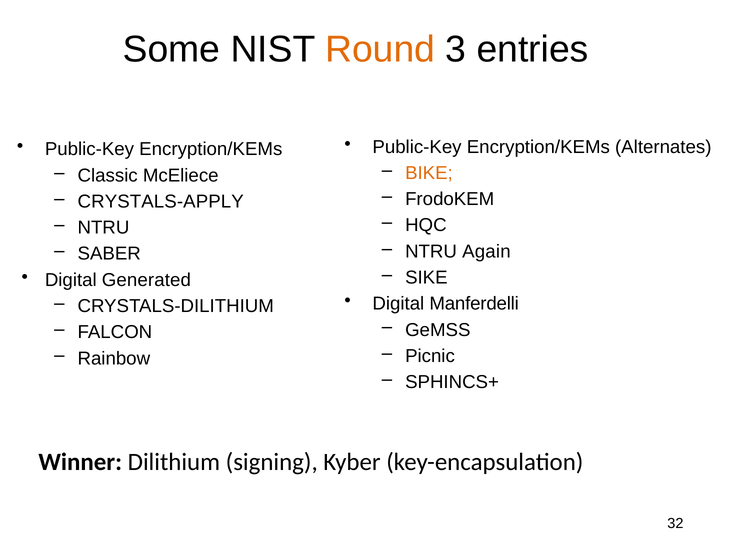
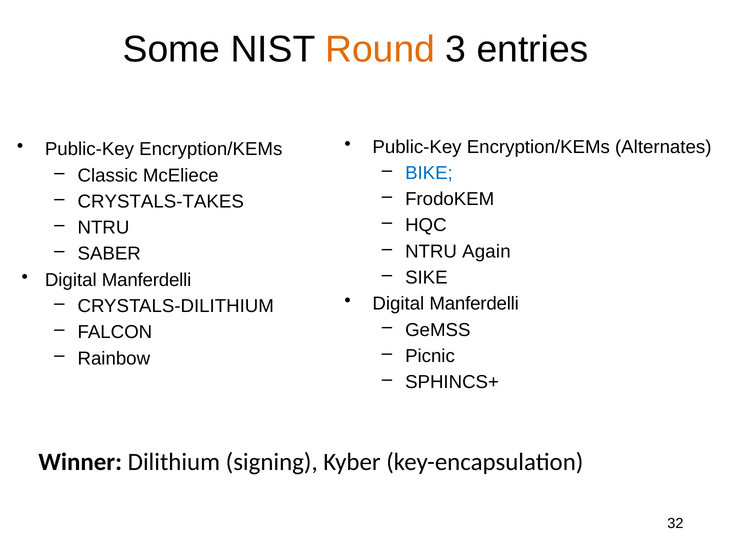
BIKE colour: orange -> blue
CRYSTALS-APPLY: CRYSTALS-APPLY -> CRYSTALS-TAKES
Generated at (146, 280): Generated -> Manferdelli
